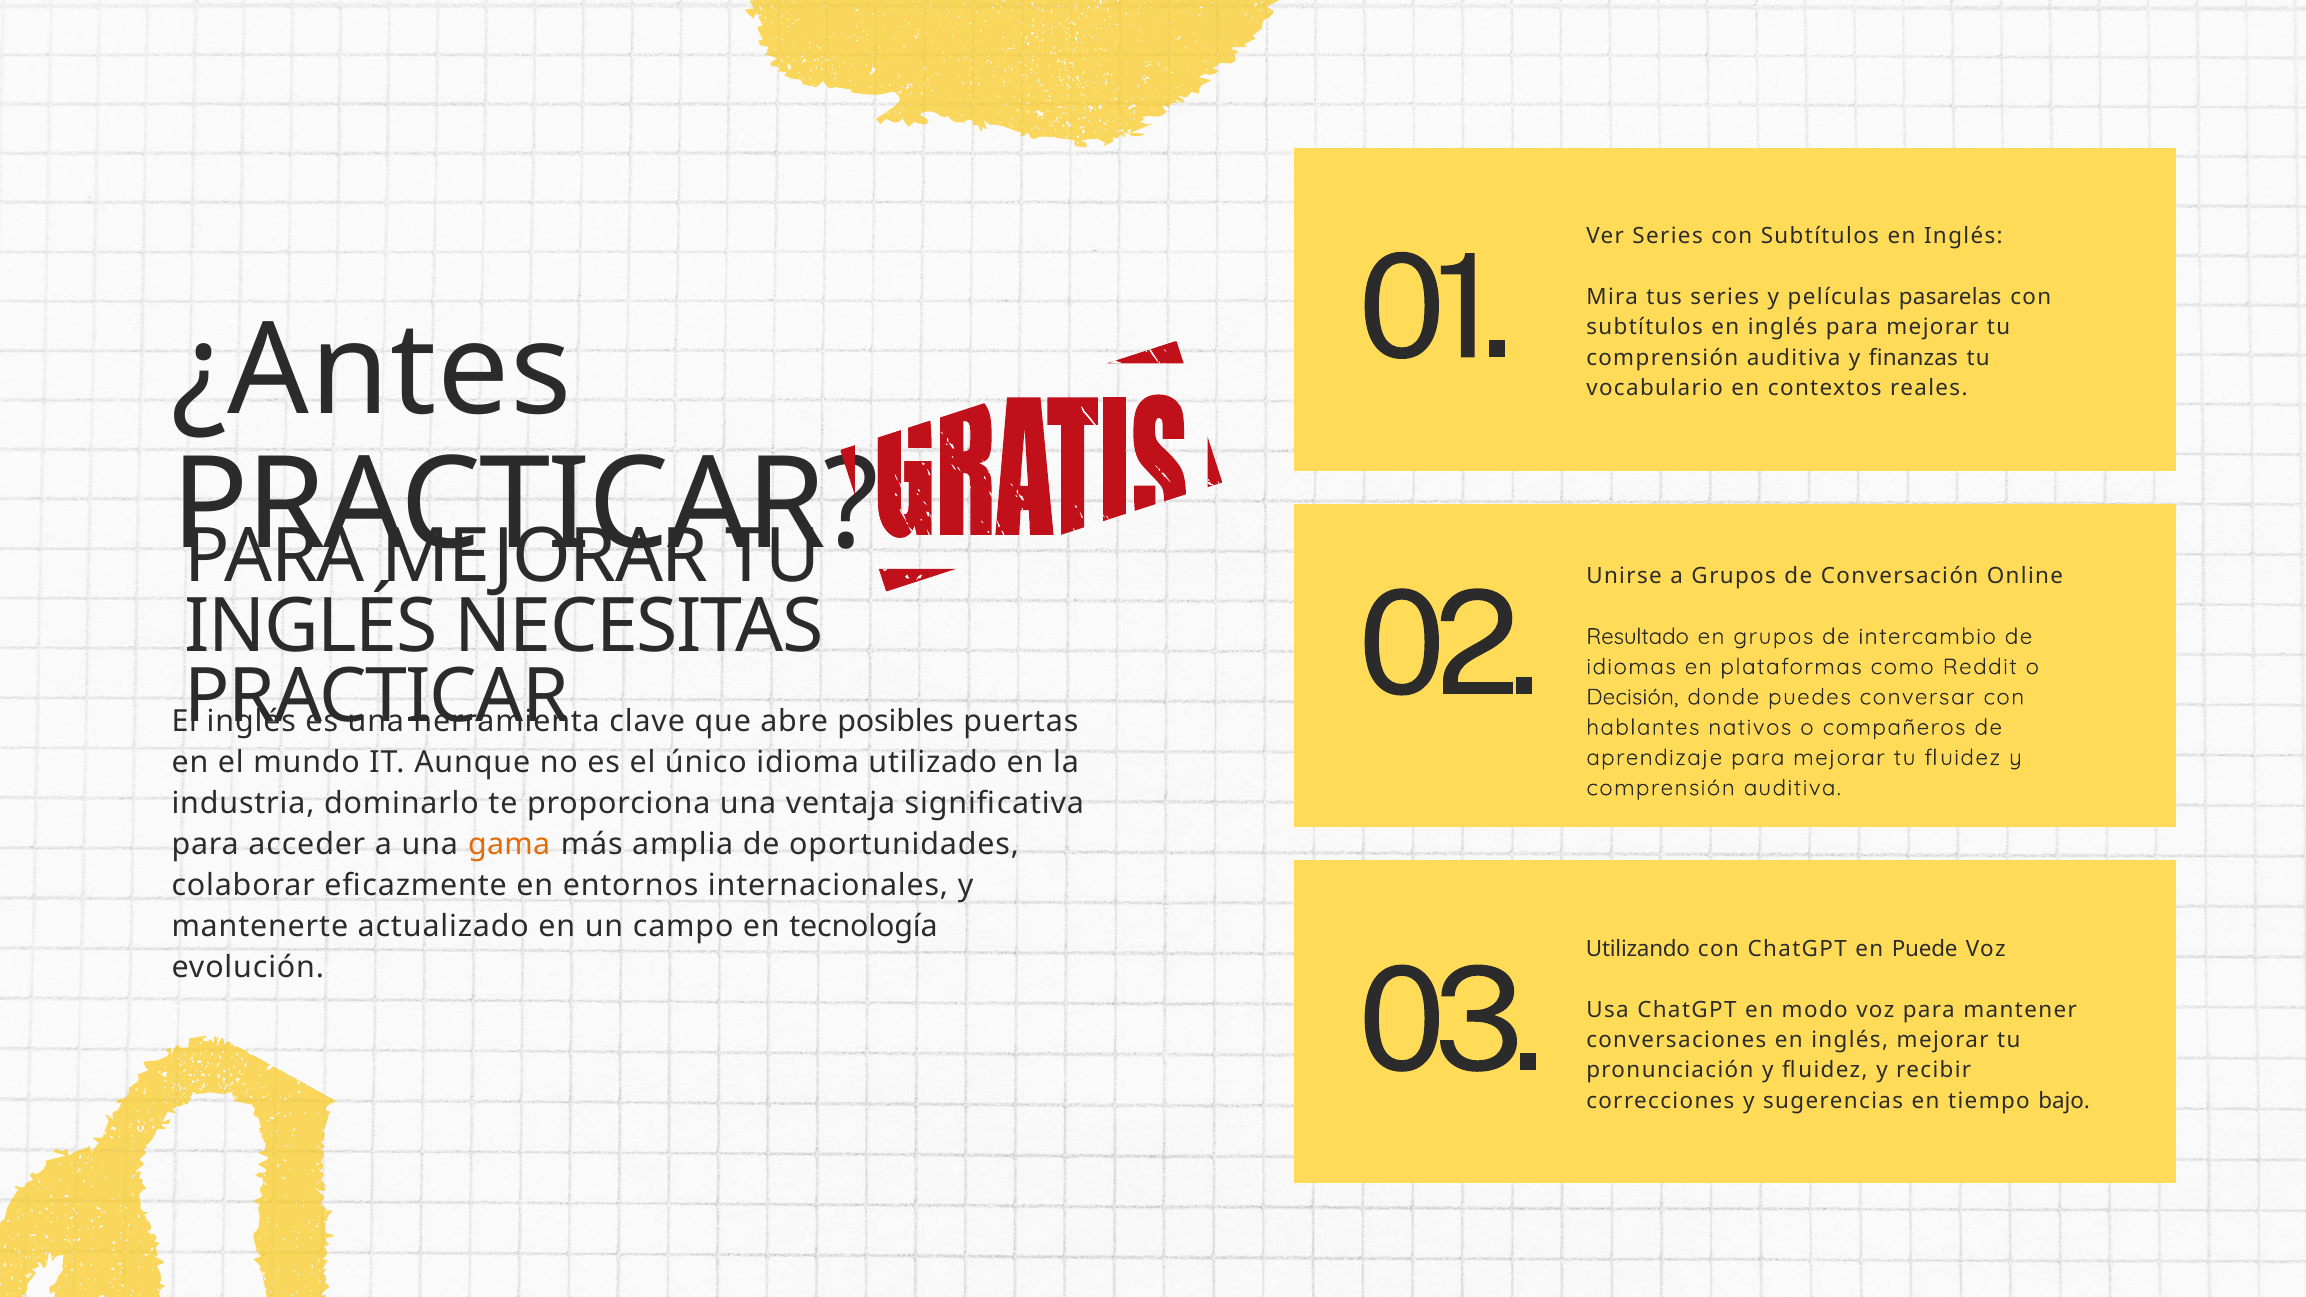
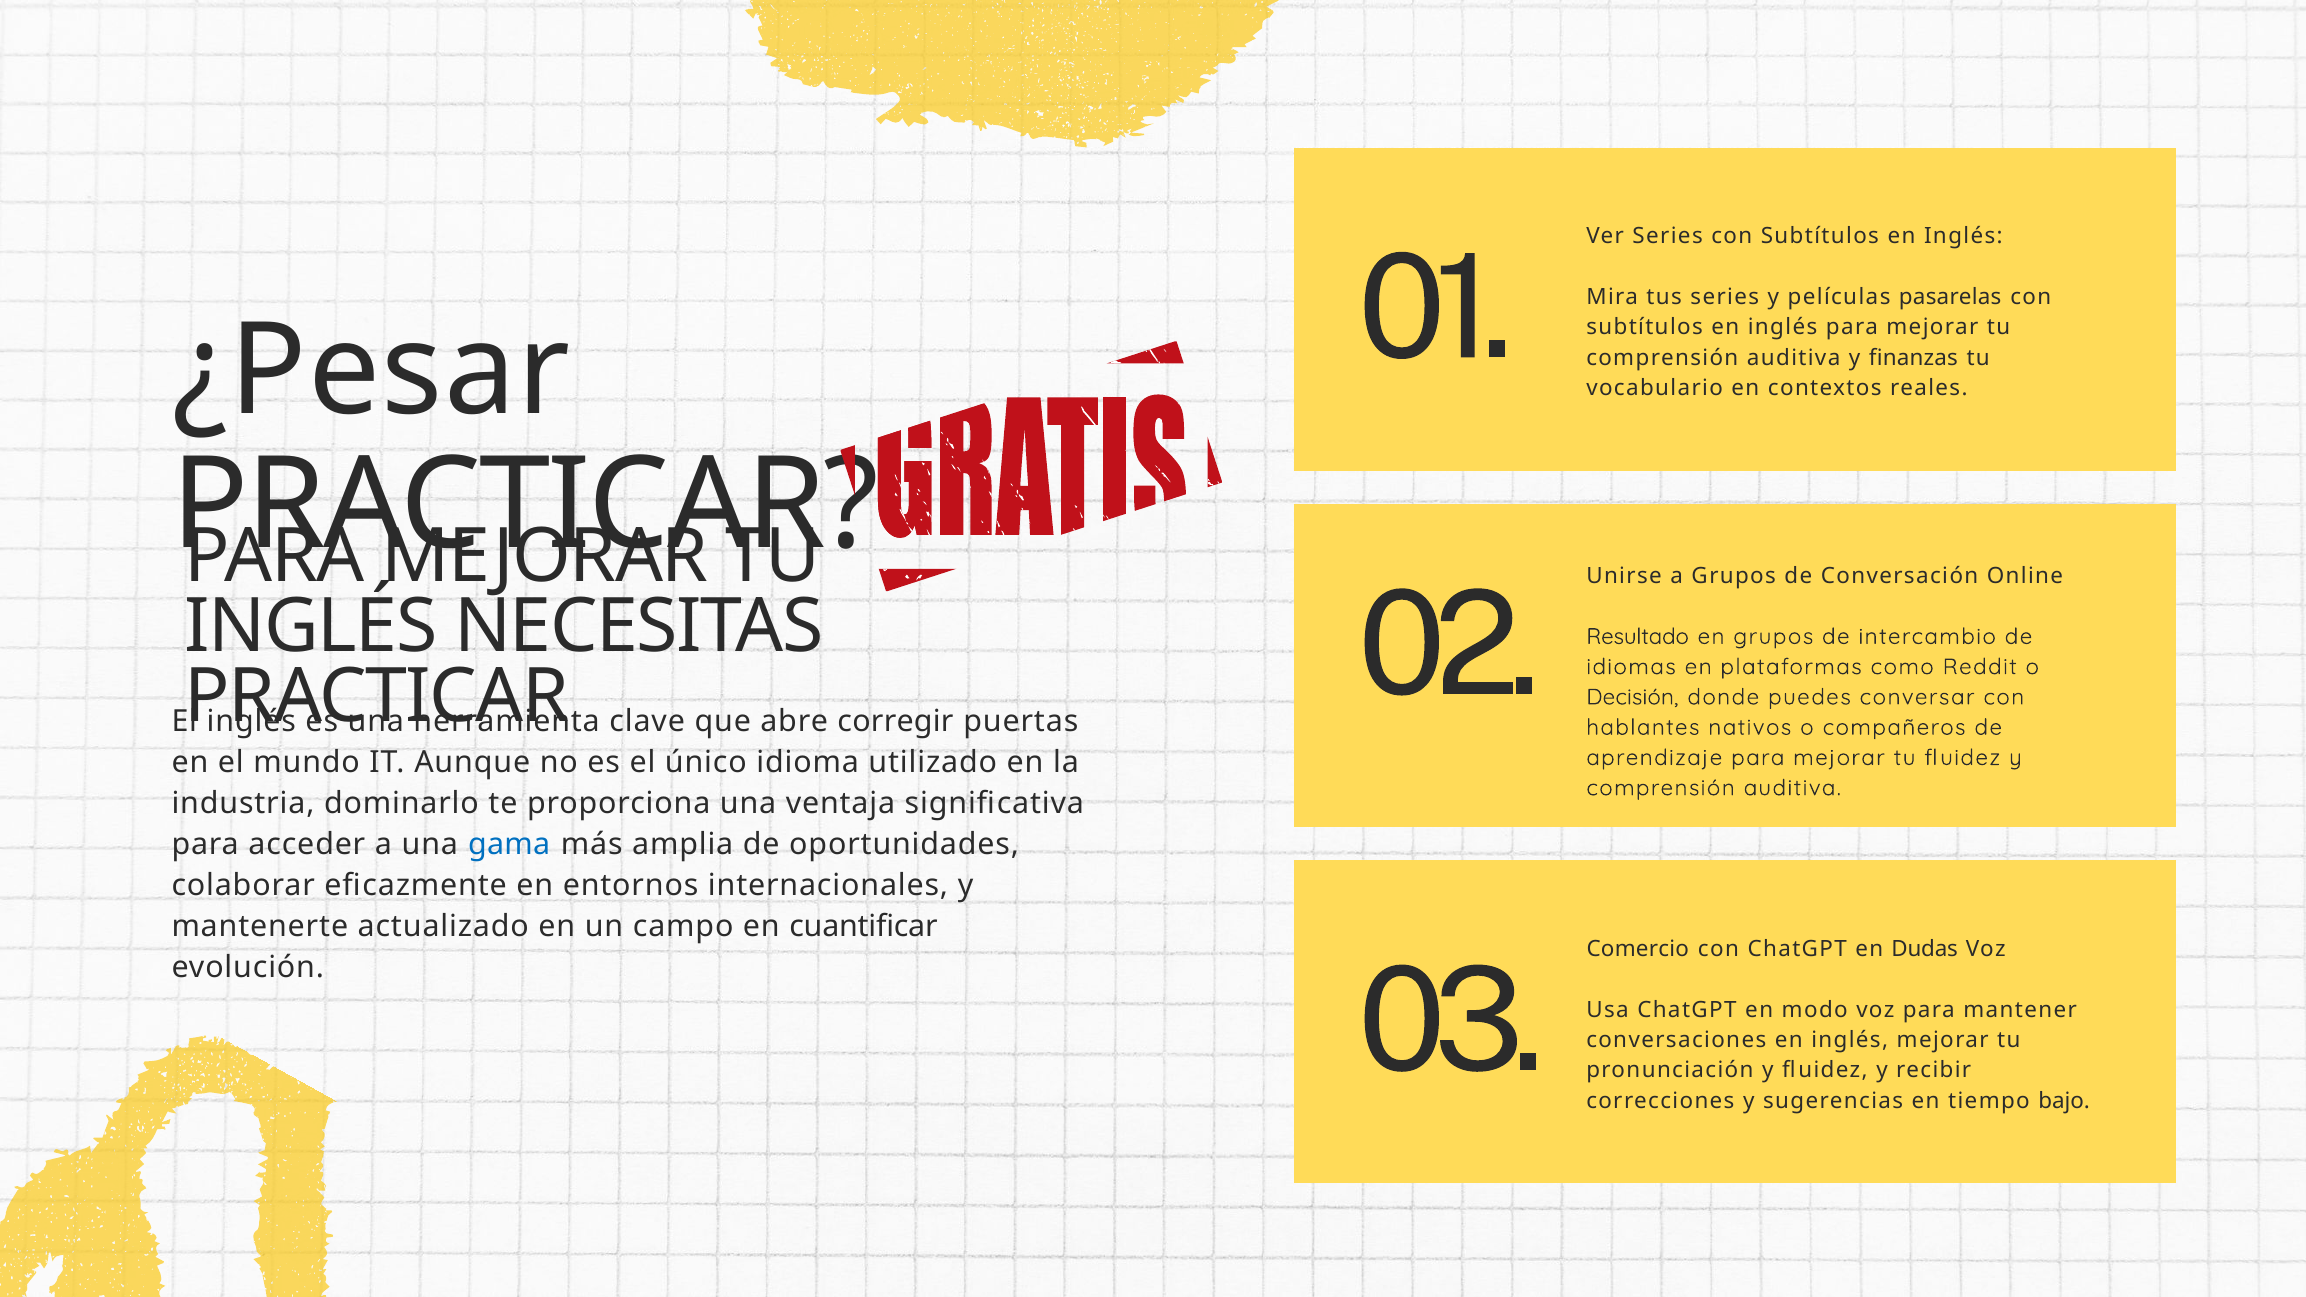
¿Antes: ¿Antes -> ¿Pesar
posibles: posibles -> corregir
gama colour: orange -> blue
tecnología: tecnología -> cuantificar
Utilizando: Utilizando -> Comercio
Puede: Puede -> Dudas
